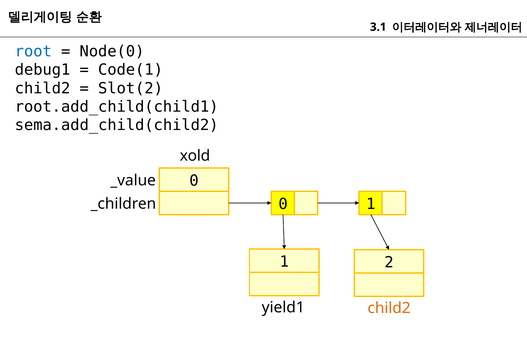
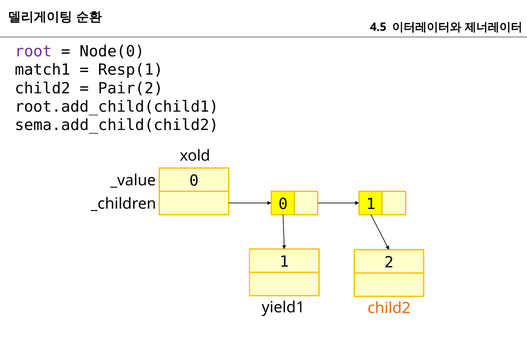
3.1: 3.1 -> 4.5
root colour: blue -> purple
debug1: debug1 -> match1
Code(1: Code(1 -> Resp(1
Slot(2: Slot(2 -> Pair(2
